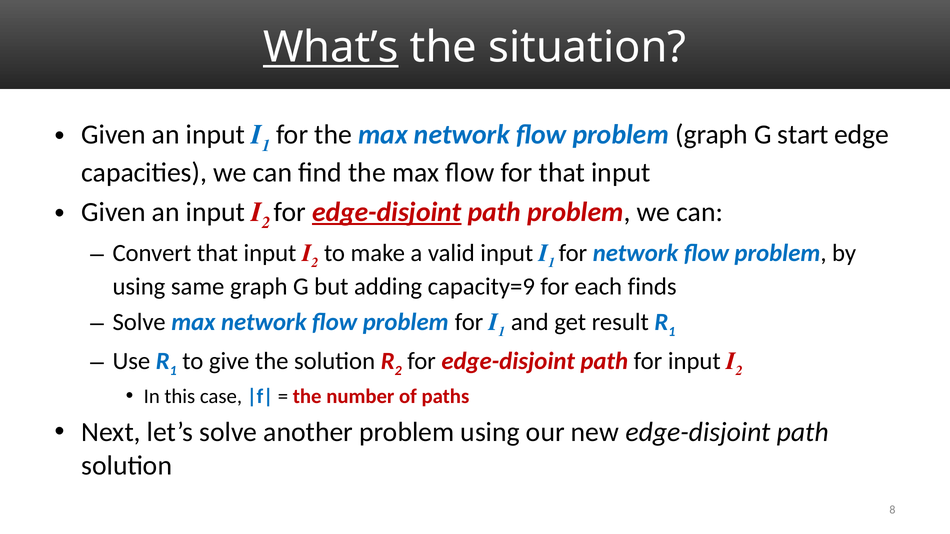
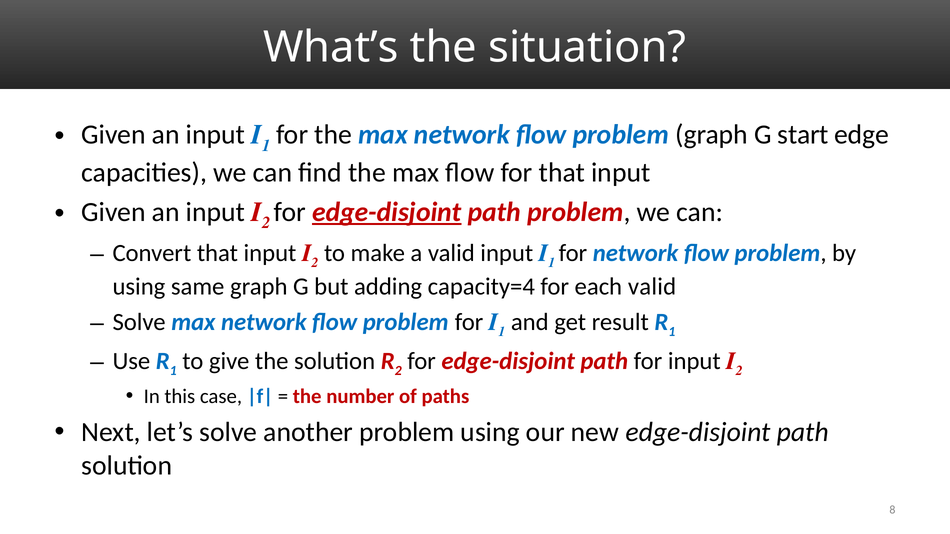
What’s underline: present -> none
capacity=9: capacity=9 -> capacity=4
each finds: finds -> valid
